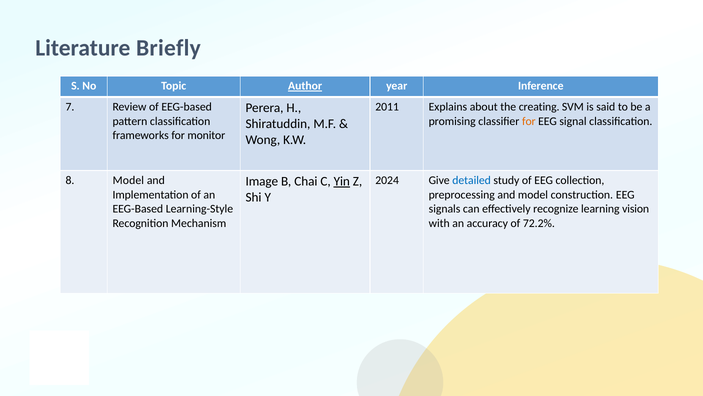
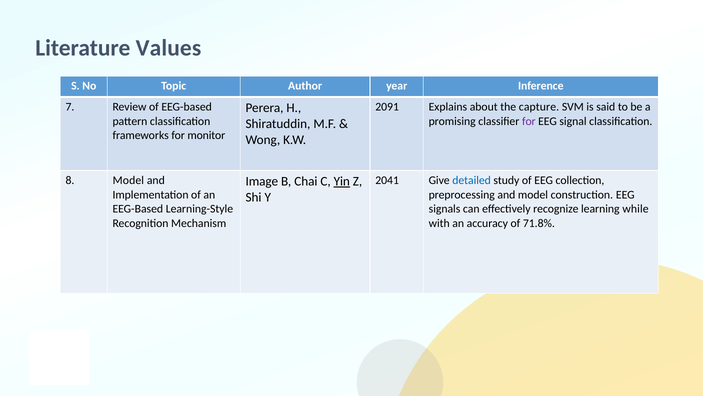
Briefly: Briefly -> Values
Author underline: present -> none
2011: 2011 -> 2091
creating: creating -> capture
for at (529, 121) colour: orange -> purple
2024: 2024 -> 2041
vision: vision -> while
72.2%: 72.2% -> 71.8%
